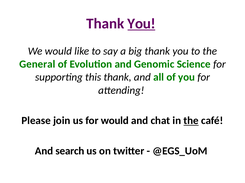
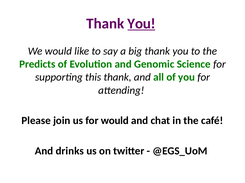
General: General -> Predicts
the at (191, 121) underline: present -> none
search: search -> drinks
